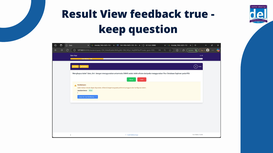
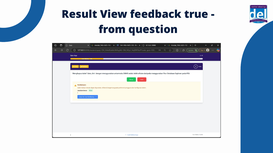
keep: keep -> from
